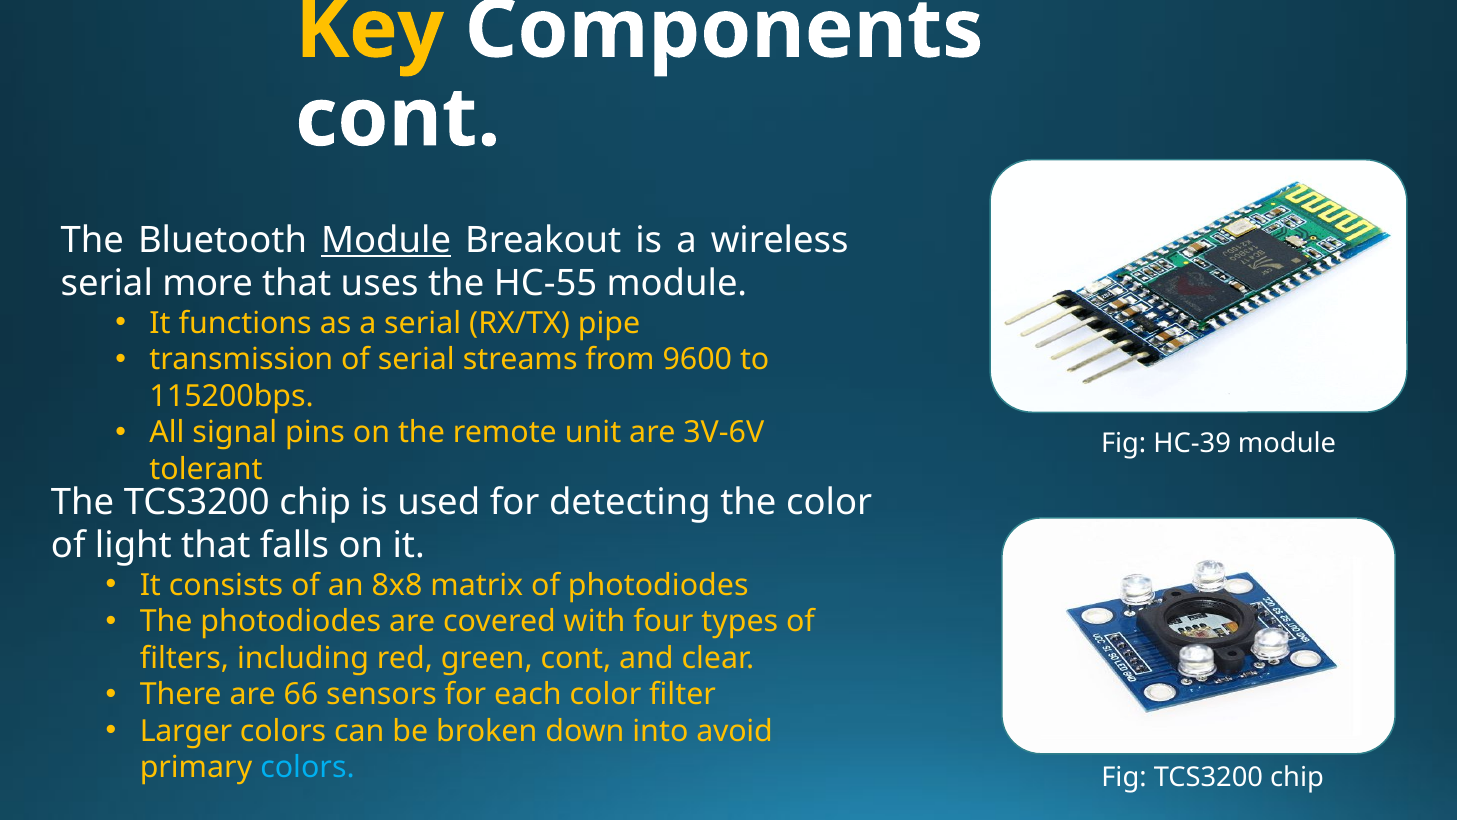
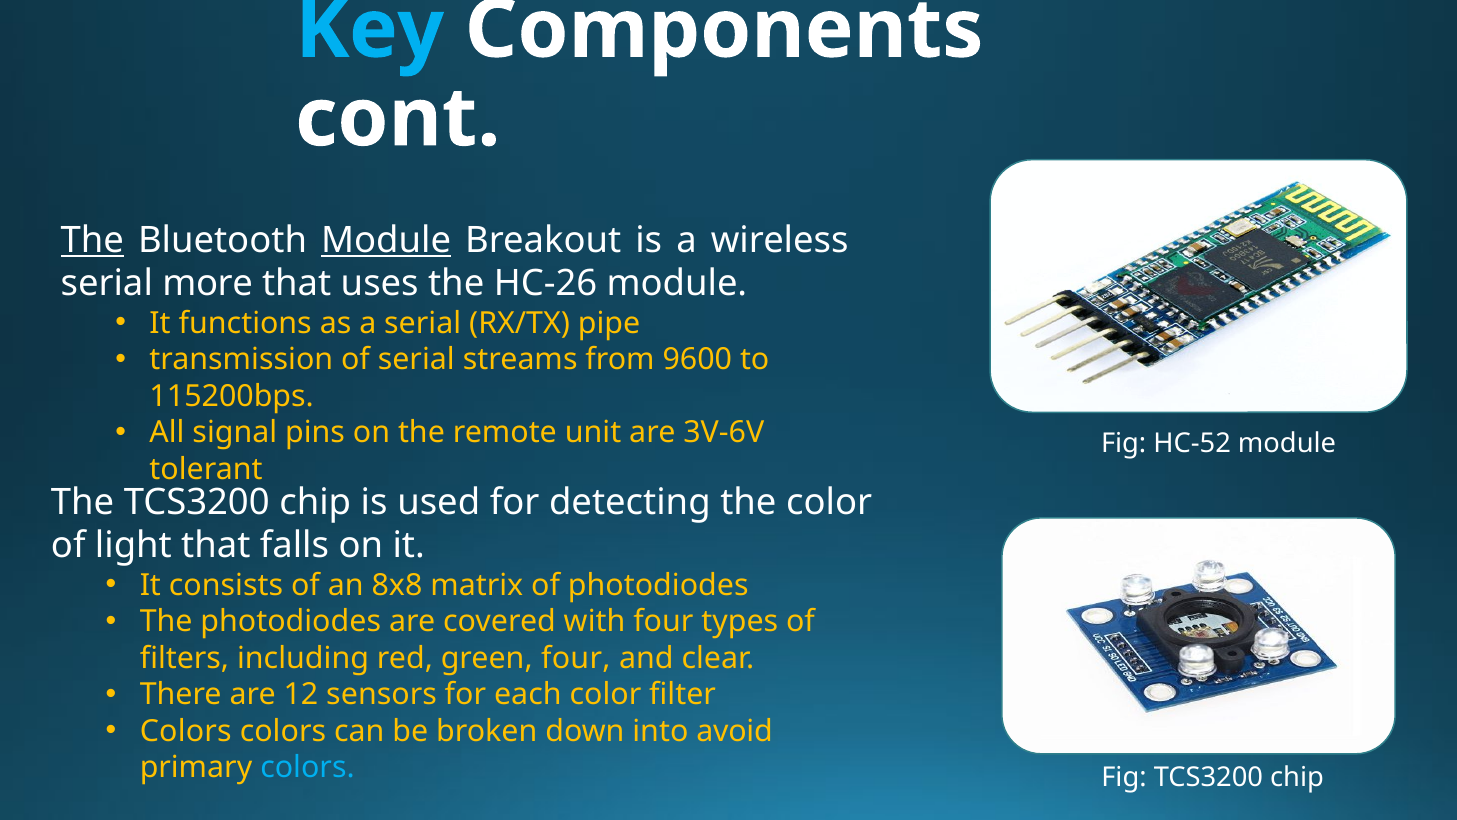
Key colour: yellow -> light blue
The at (92, 240) underline: none -> present
HC-55: HC-55 -> HC-26
HC-39: HC-39 -> HC-52
green cont: cont -> four
66: 66 -> 12
Larger at (186, 731): Larger -> Colors
